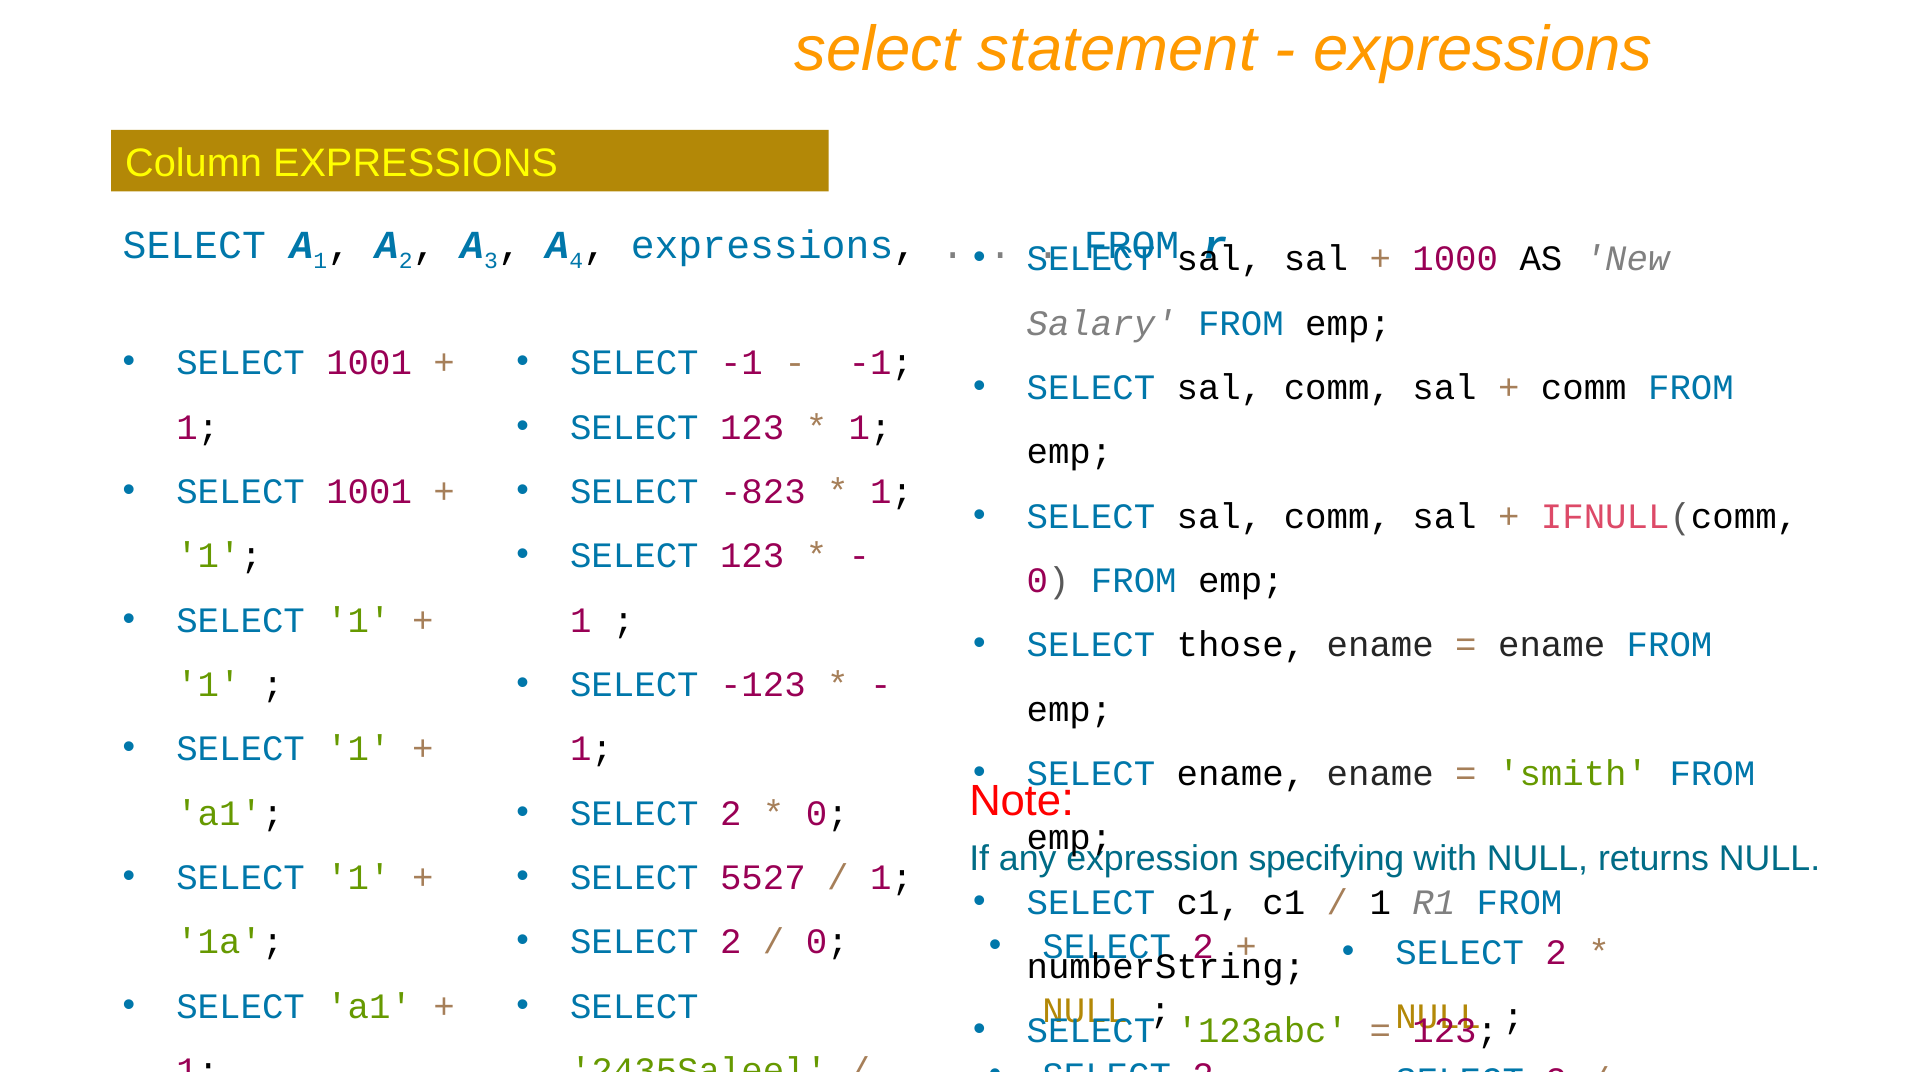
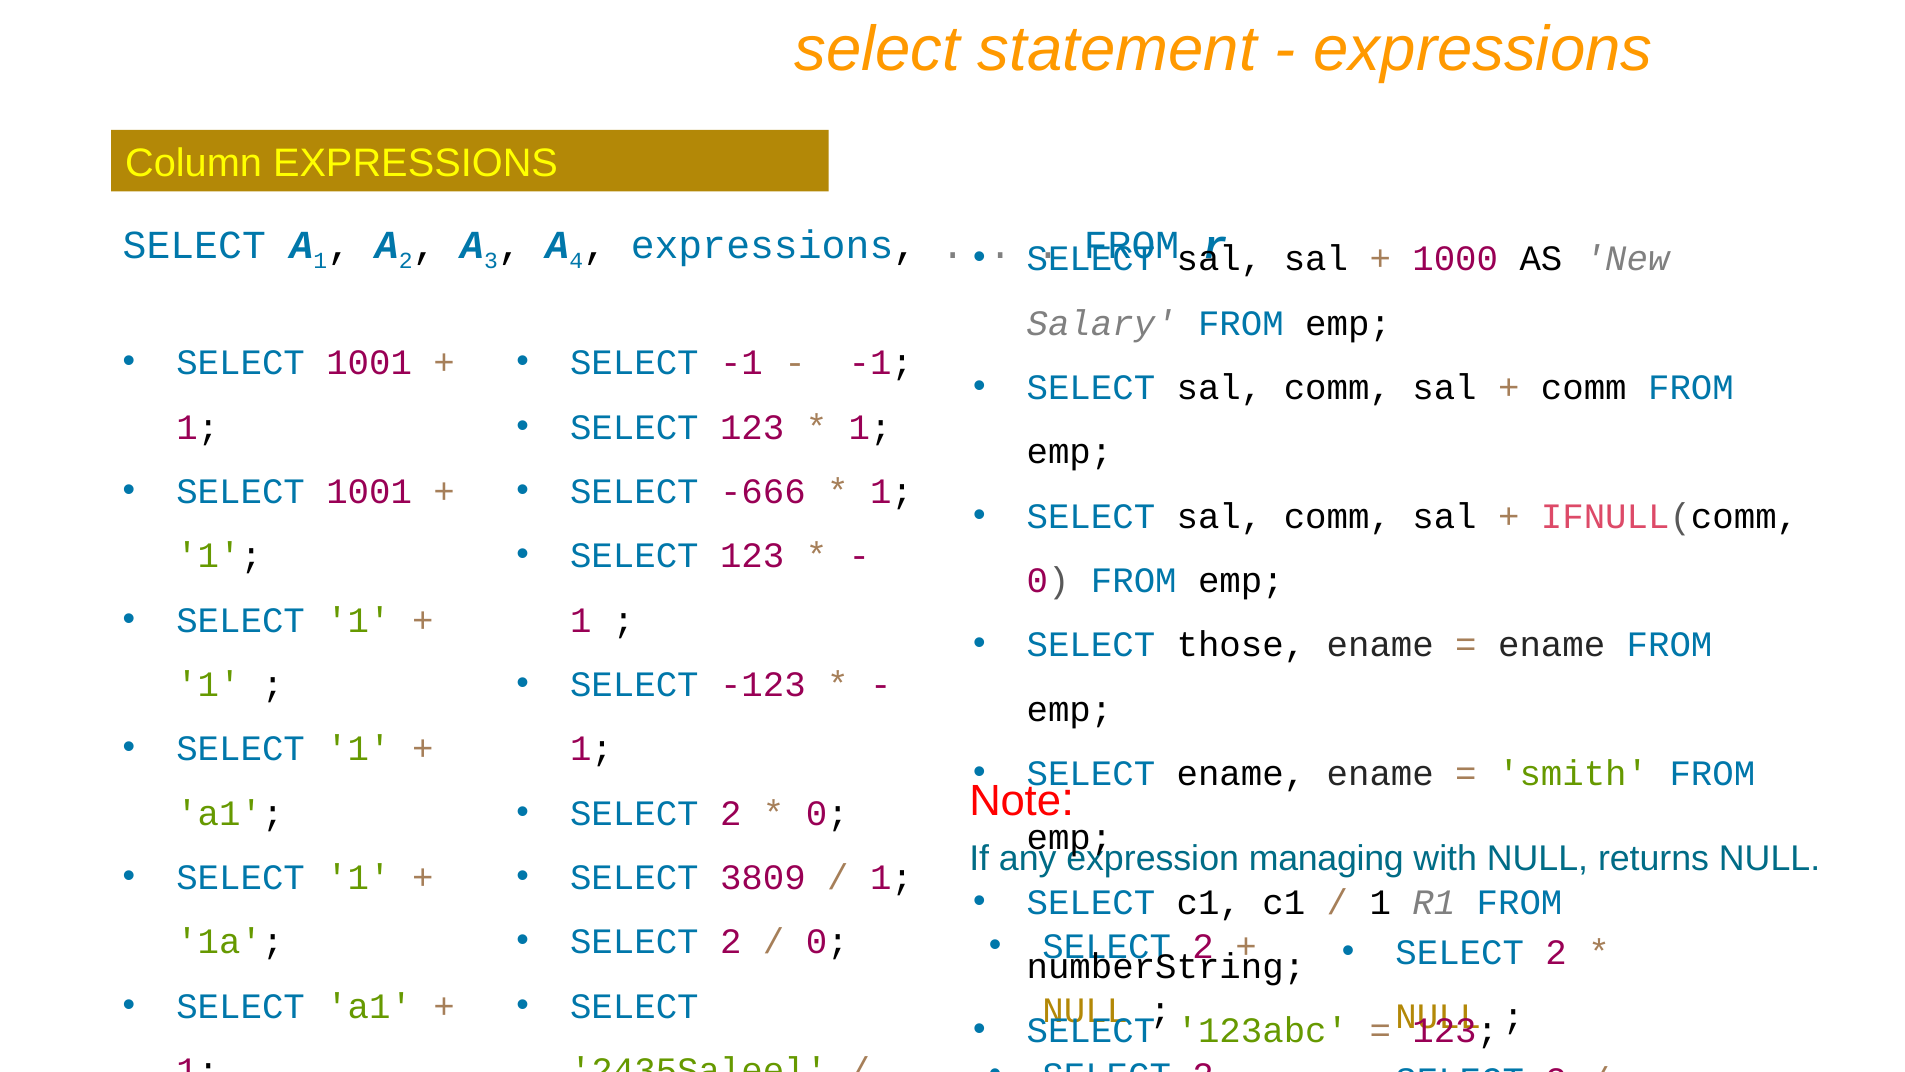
-823: -823 -> -666
specifying: specifying -> managing
5527: 5527 -> 3809
